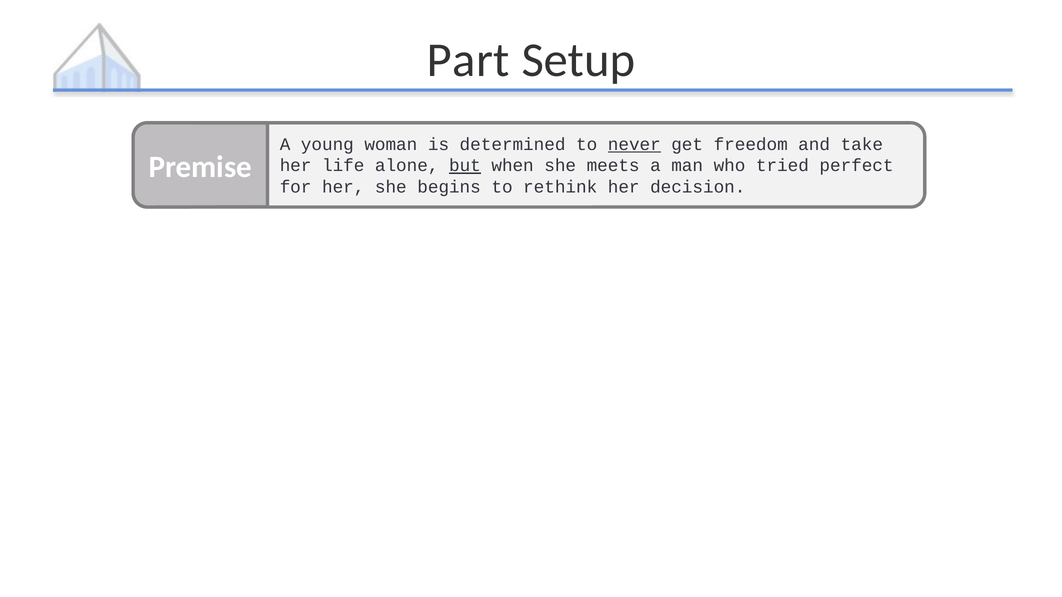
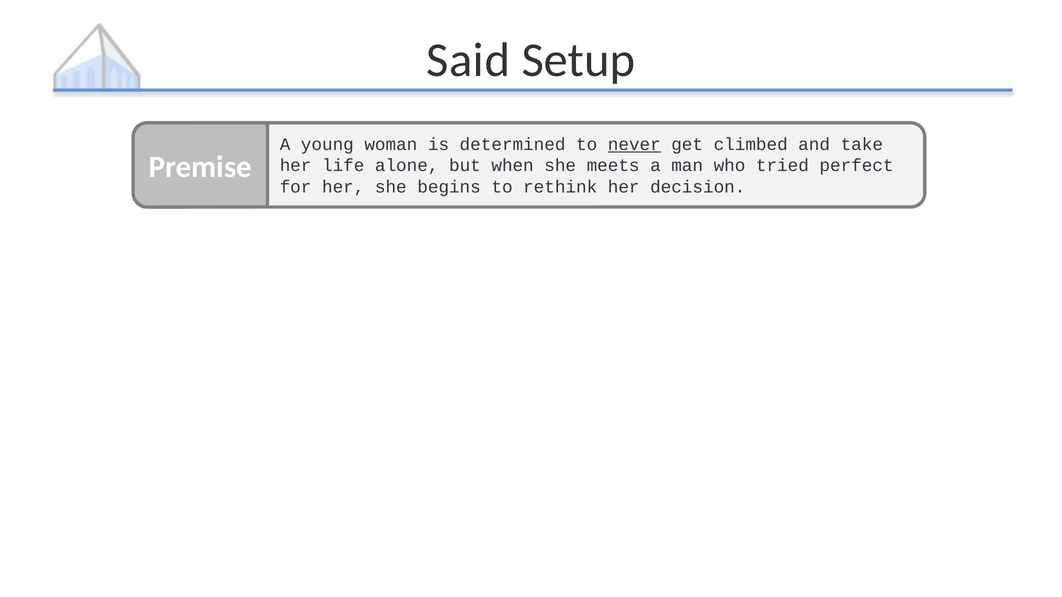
Part: Part -> Said
freedom: freedom -> climbed
but underline: present -> none
